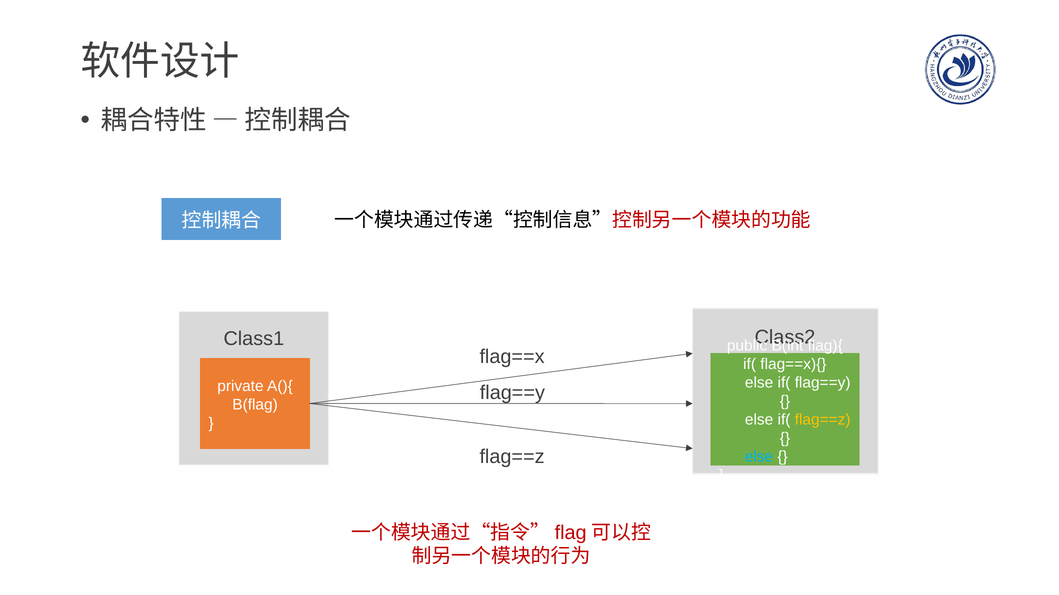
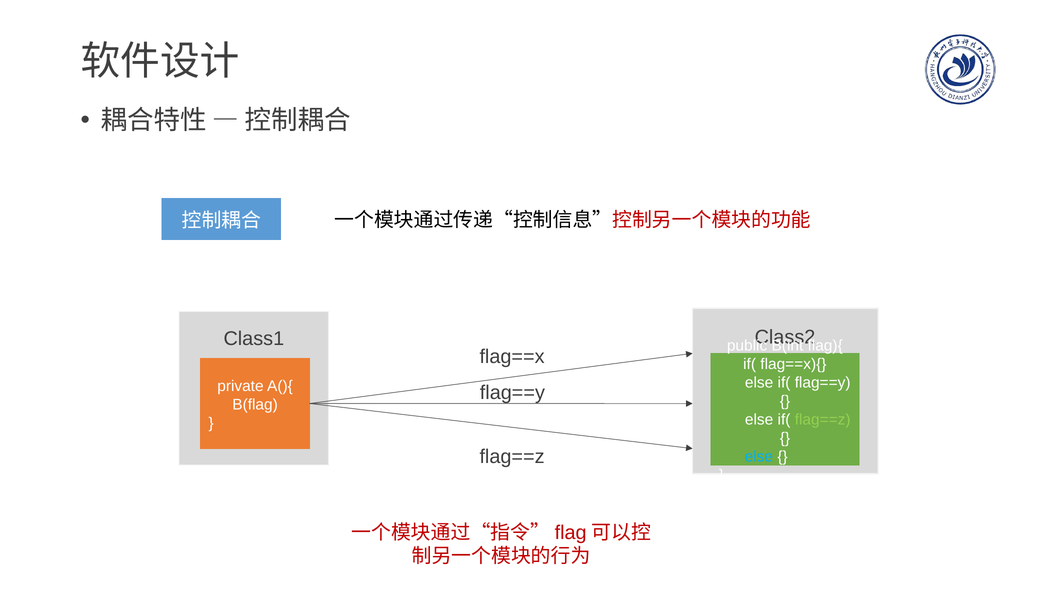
flag==z at (823, 420) colour: yellow -> light green
